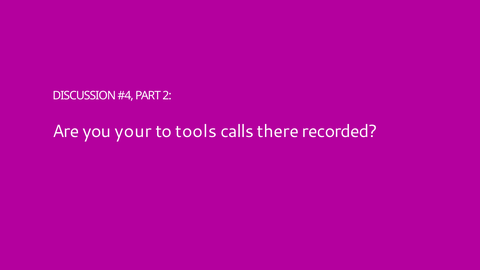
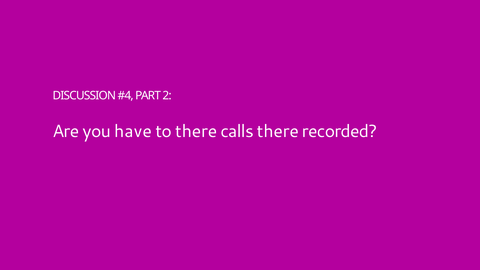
your: your -> have
to tools: tools -> there
